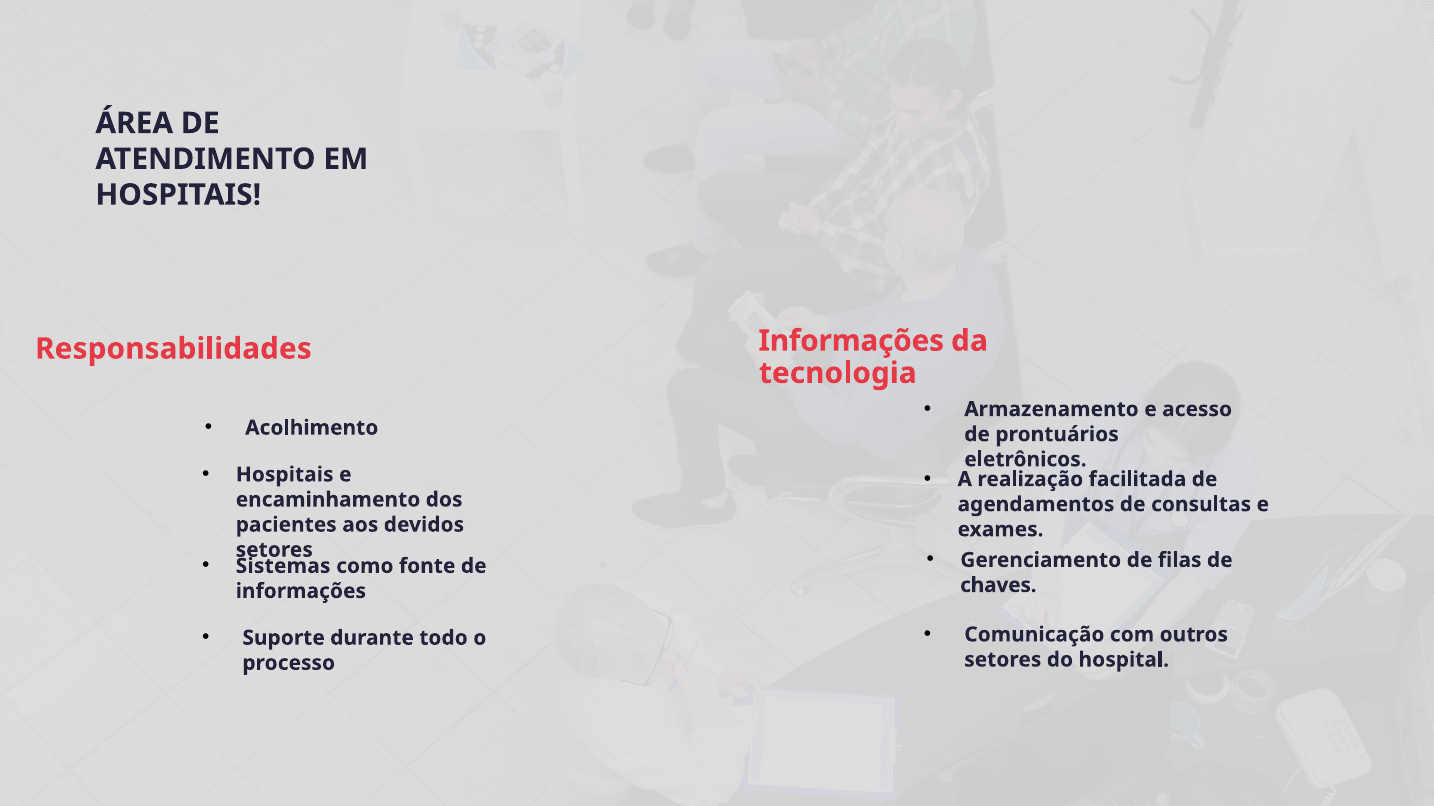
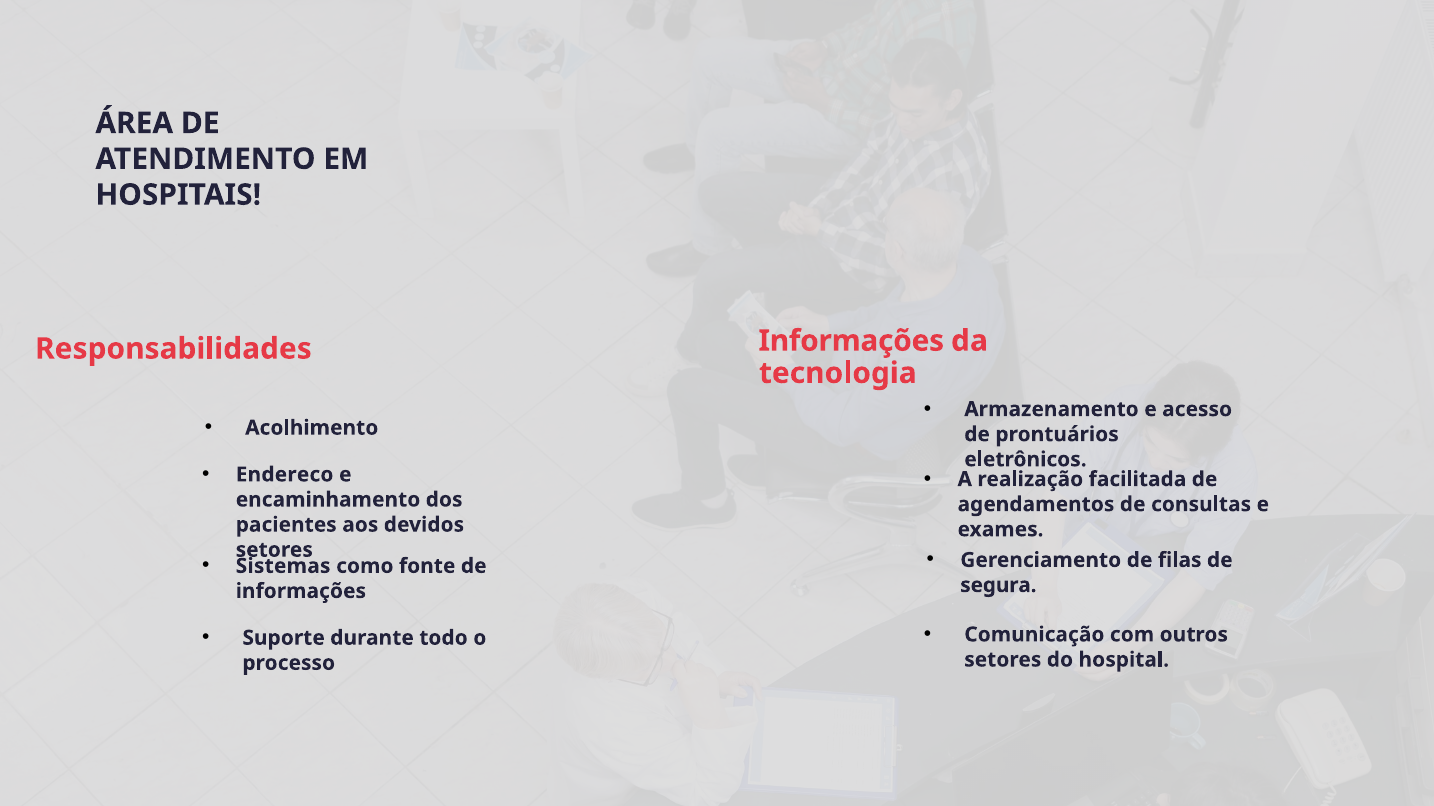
Hospitais at (285, 475): Hospitais -> Endereco
chaves: chaves -> segura
